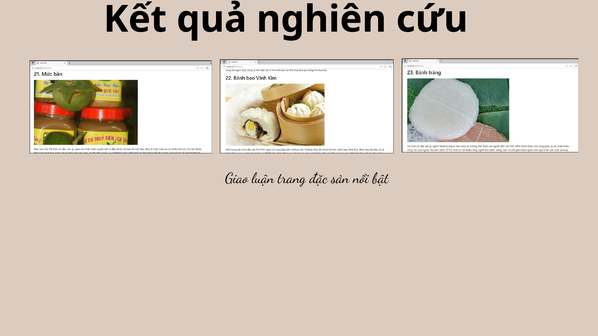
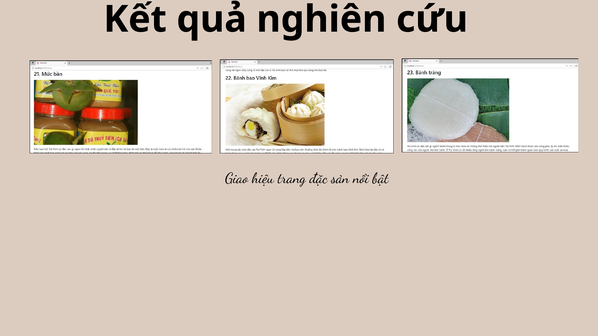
luận: luận -> hiệu
